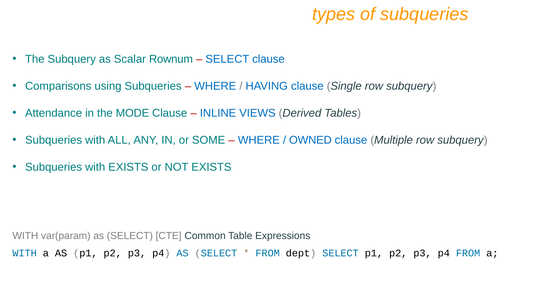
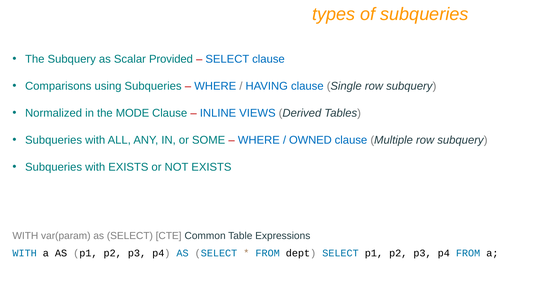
Rownum: Rownum -> Provided
Attendance: Attendance -> Normalized
